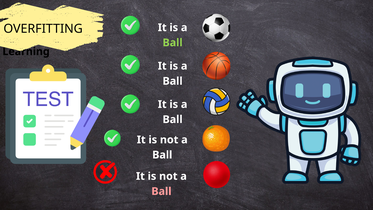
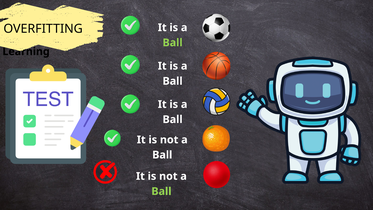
Ball at (161, 191) colour: pink -> light green
